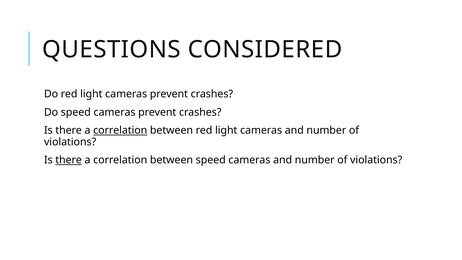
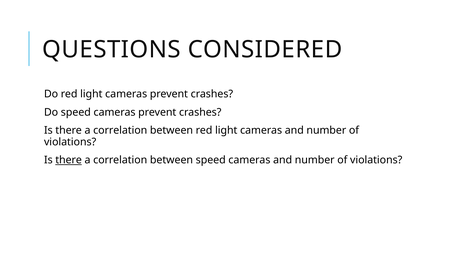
correlation at (120, 130) underline: present -> none
